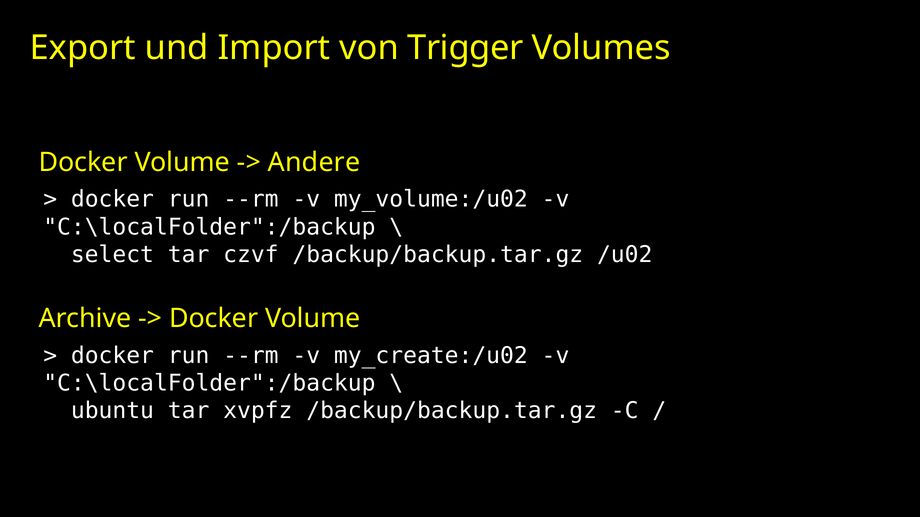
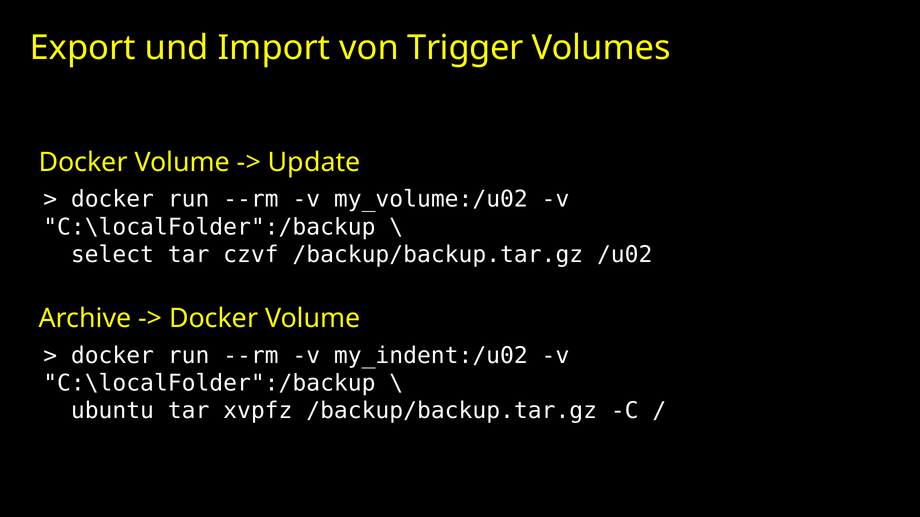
Andere: Andere -> Update
my_create:/u02: my_create:/u02 -> my_indent:/u02
